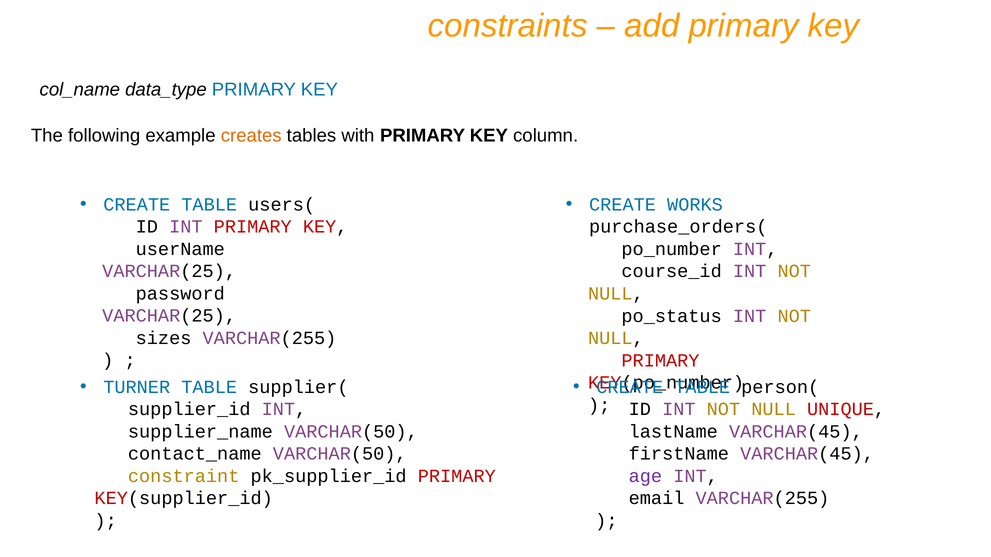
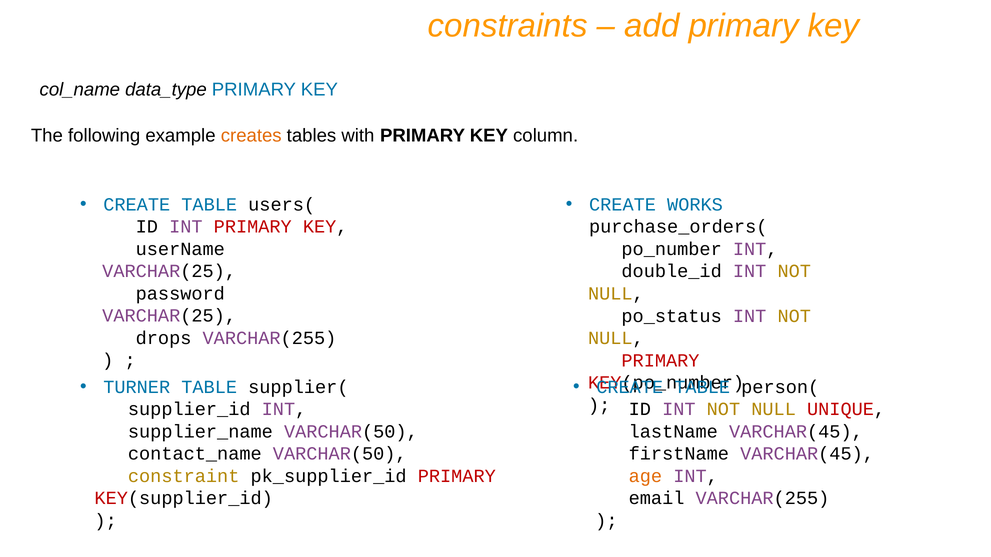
course_id: course_id -> double_id
sizes: sizes -> drops
age colour: purple -> orange
